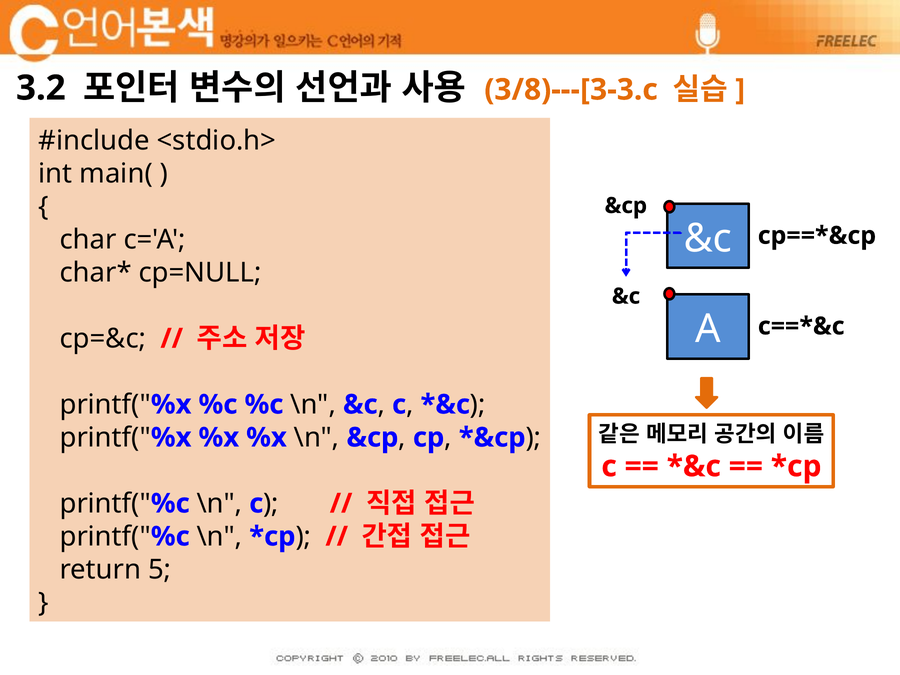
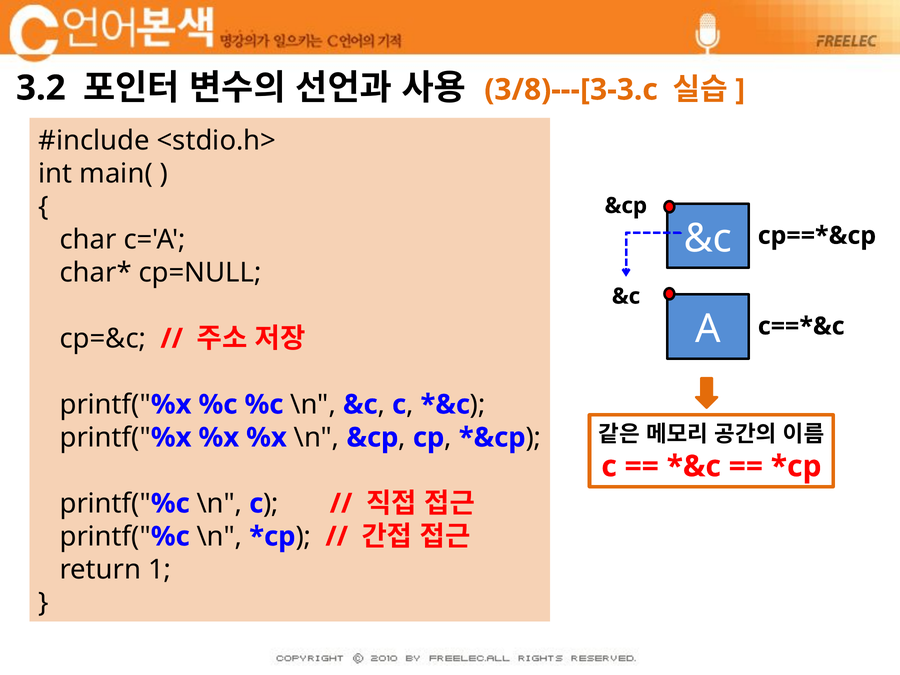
5: 5 -> 1
